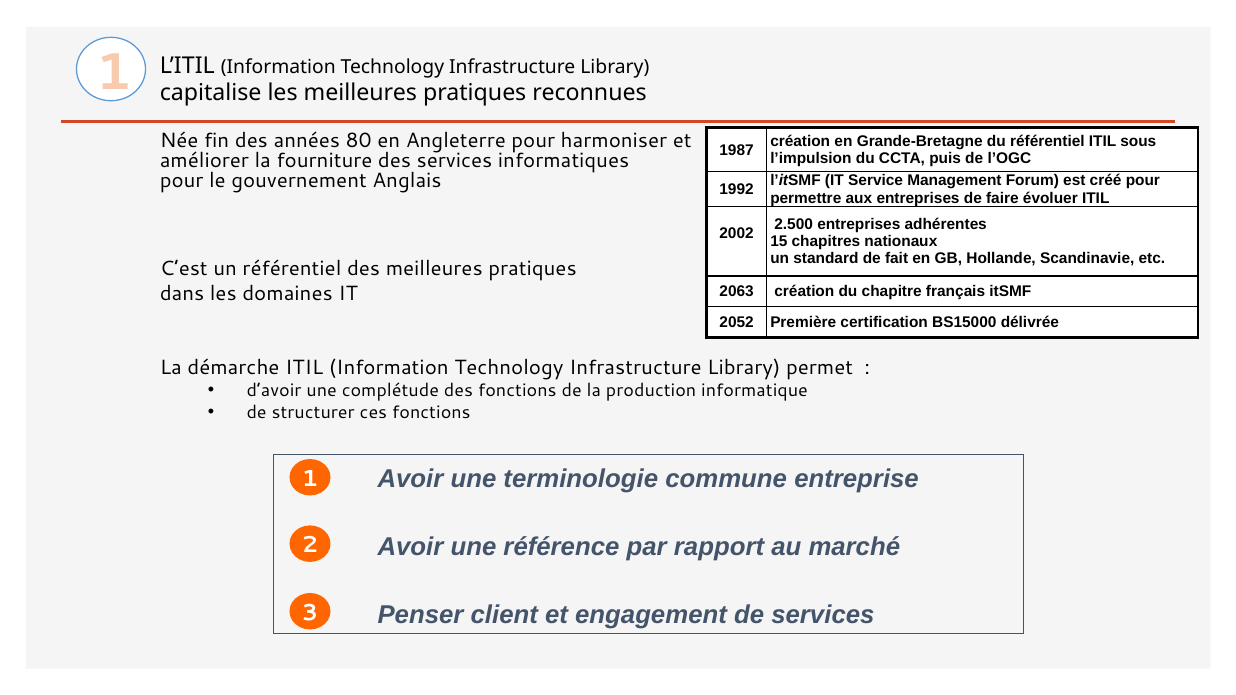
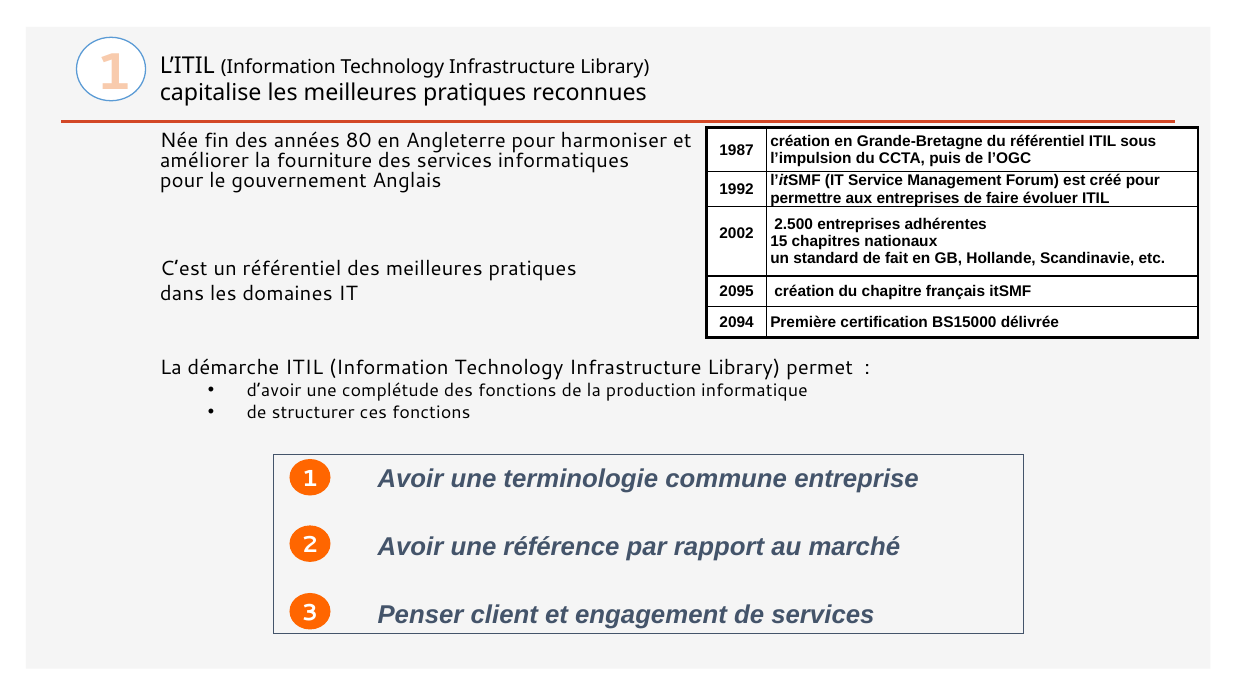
2063: 2063 -> 2095
2052: 2052 -> 2094
